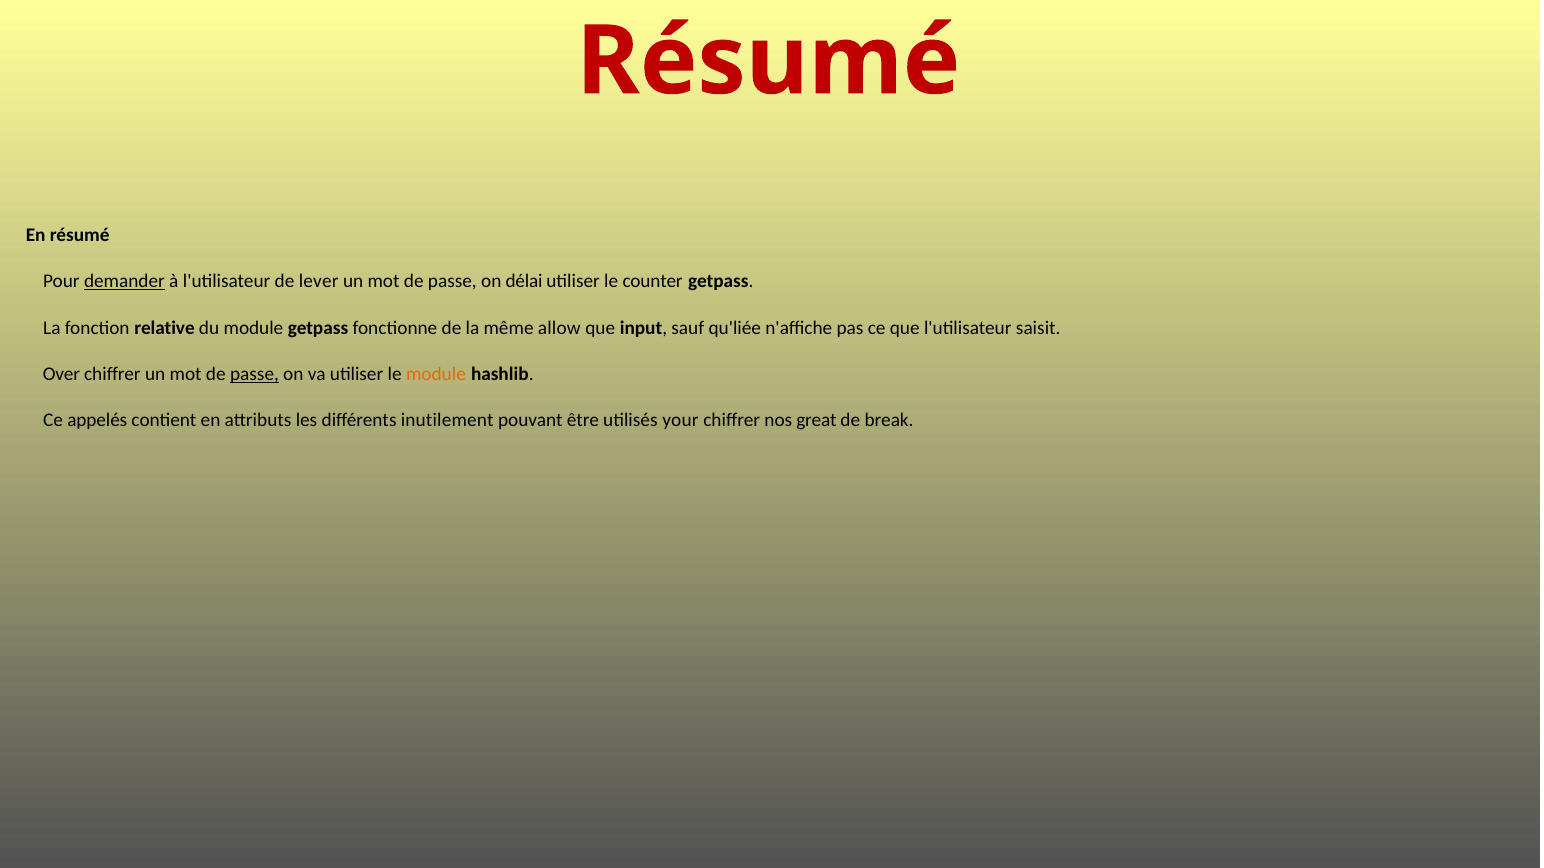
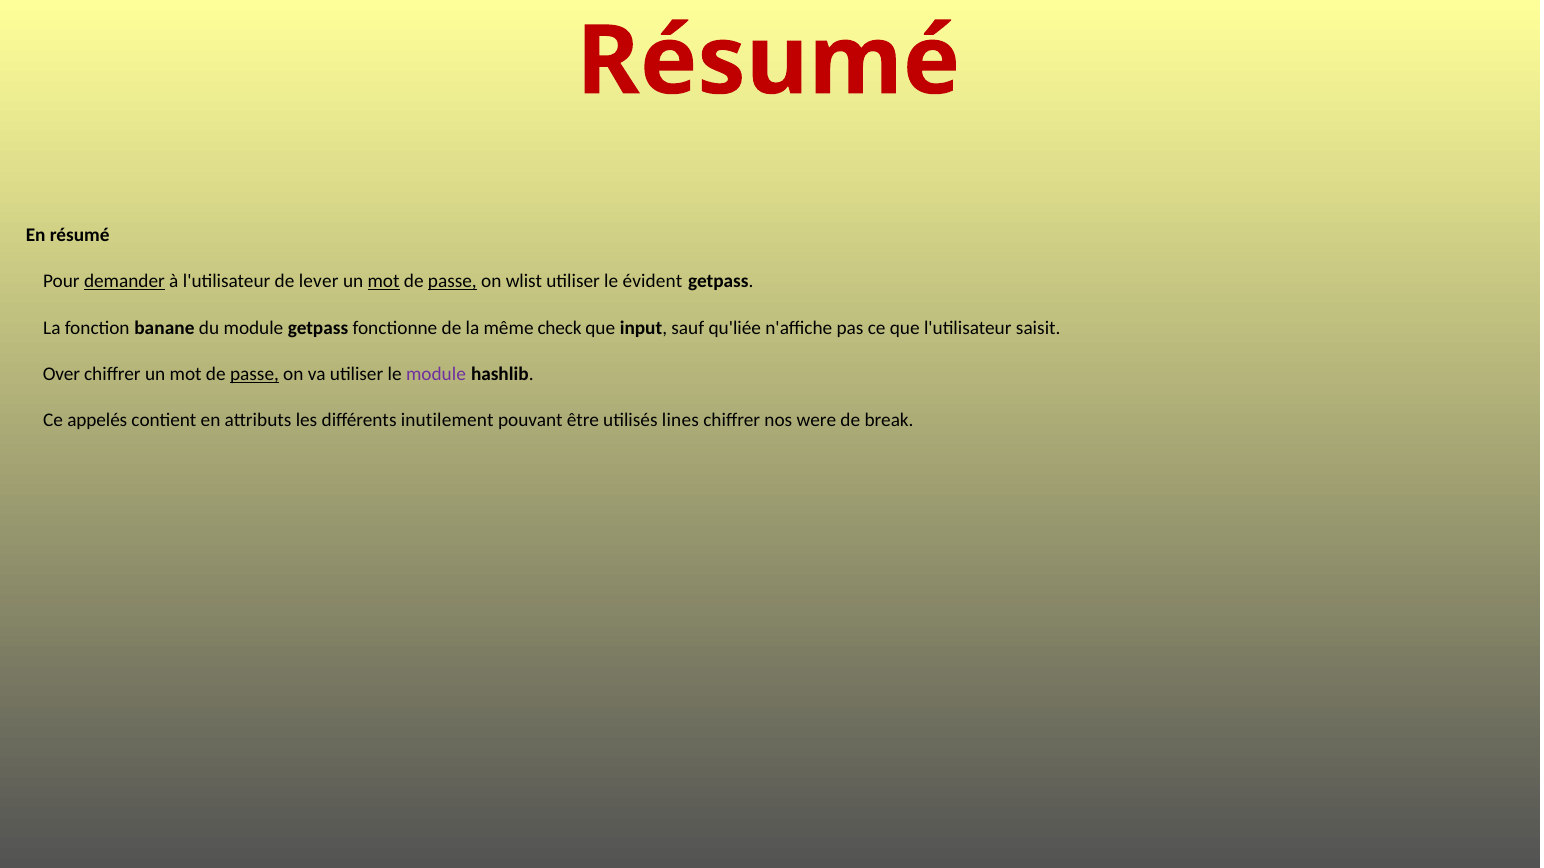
mot at (384, 282) underline: none -> present
passe at (452, 282) underline: none -> present
délai: délai -> wlist
counter: counter -> évident
relative: relative -> banane
allow: allow -> check
module at (436, 374) colour: orange -> purple
your: your -> lines
great: great -> were
